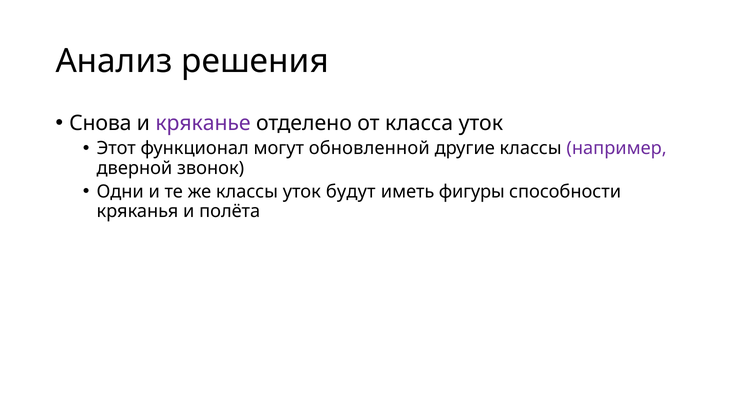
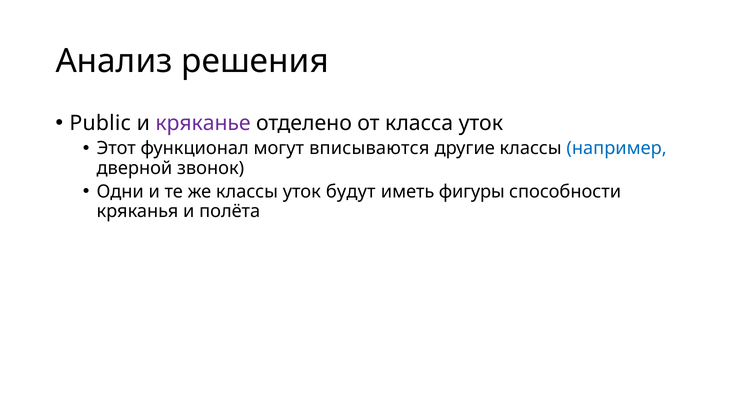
Снова: Снова -> Public
обновленной: обновленной -> вписываются
например colour: purple -> blue
